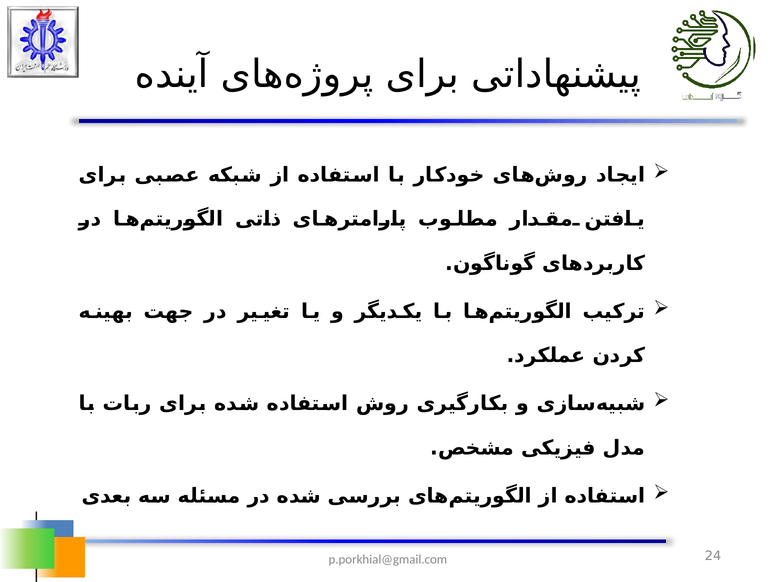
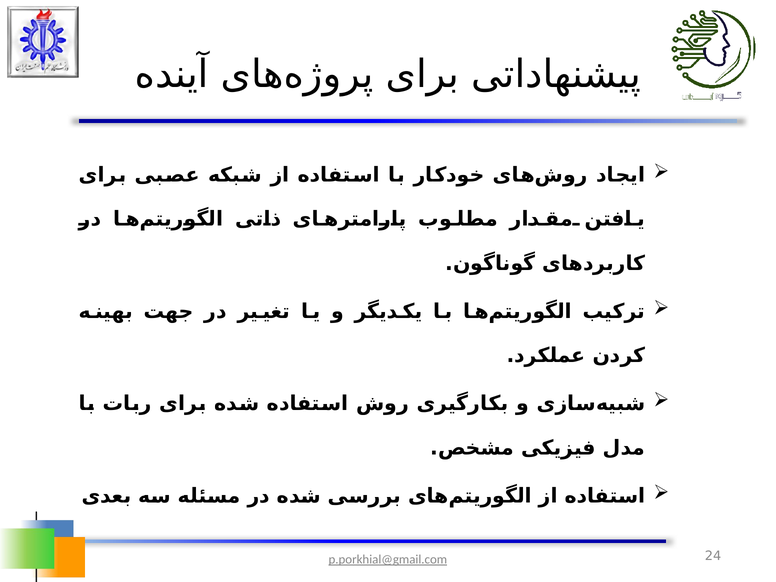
p.porkhial@gmail.com underline: none -> present
